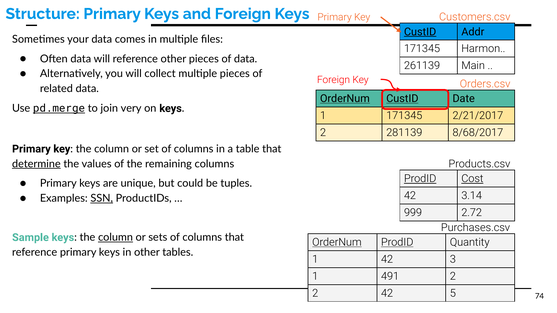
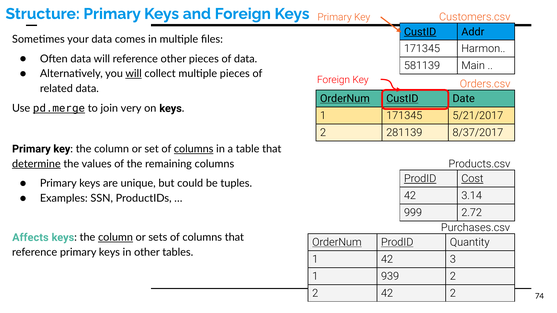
261139: 261139 -> 581139
will at (134, 74) underline: none -> present
2/21/2017: 2/21/2017 -> 5/21/2017
8/68/2017: 8/68/2017 -> 8/37/2017
columns at (194, 149) underline: none -> present
SSN underline: present -> none
Sample: Sample -> Affects
491: 491 -> 939
42 5: 5 -> 2
